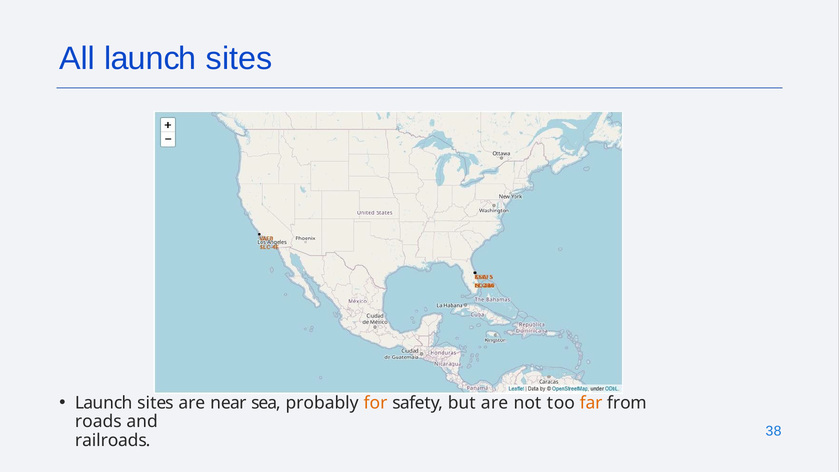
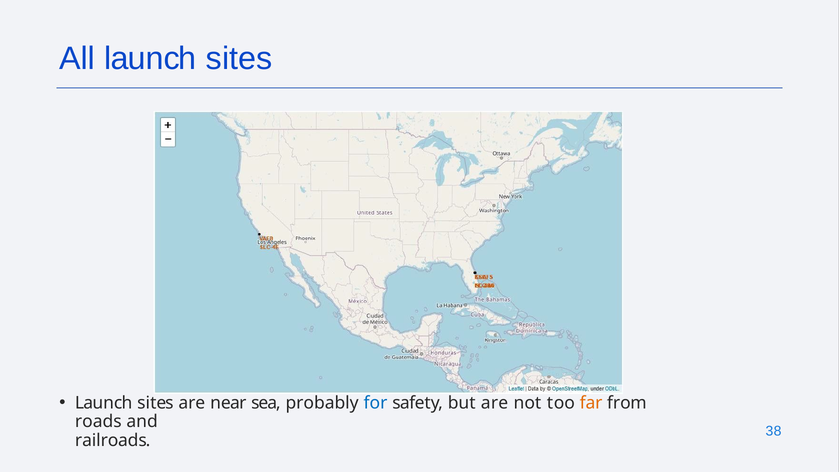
for colour: orange -> blue
